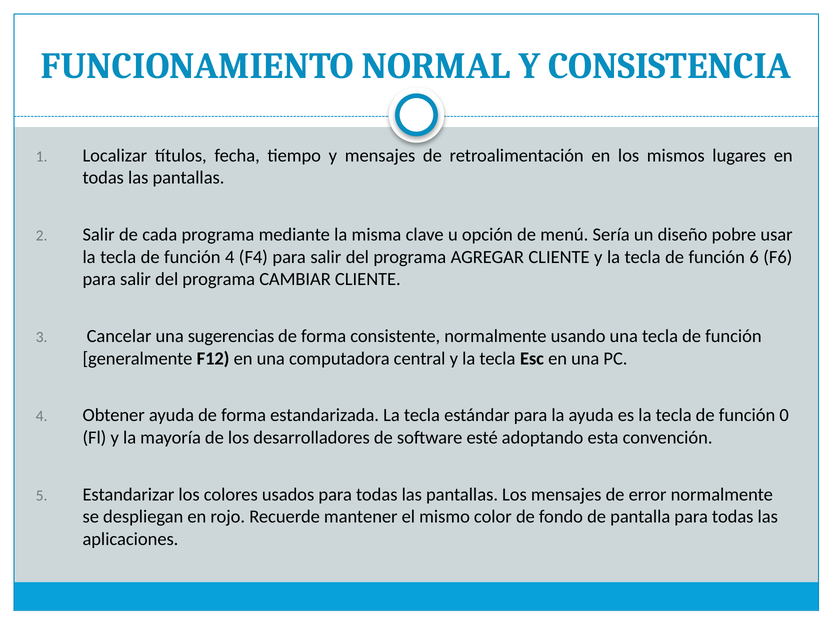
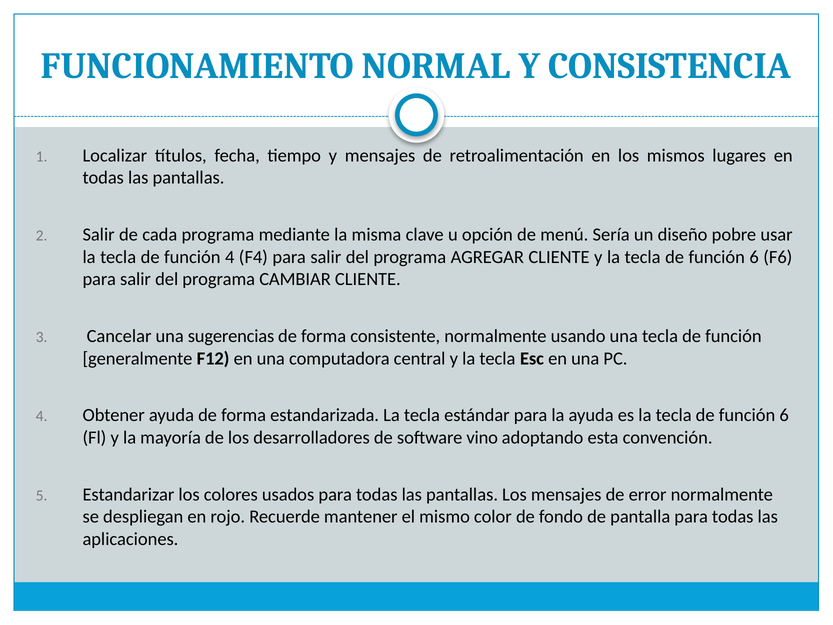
0 at (784, 415): 0 -> 6
esté: esté -> vino
